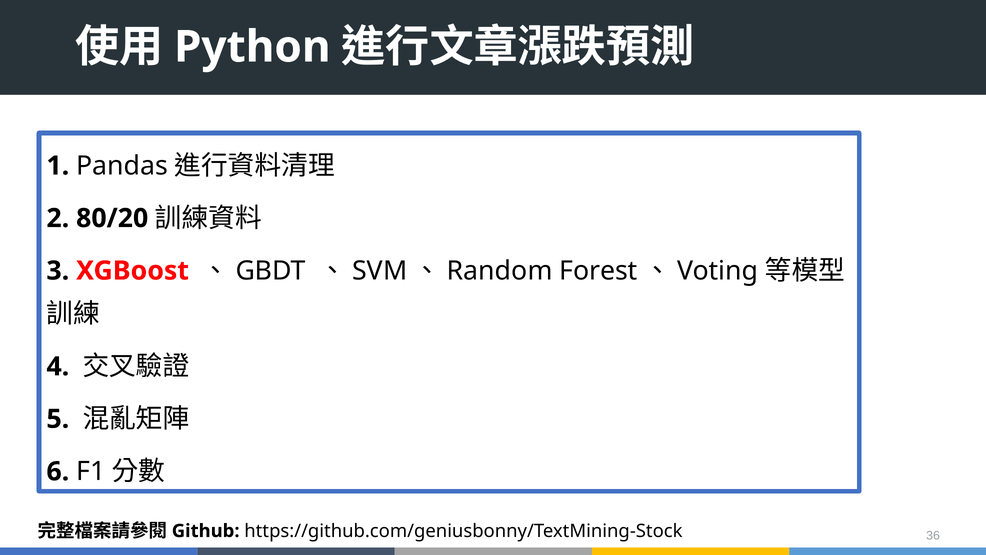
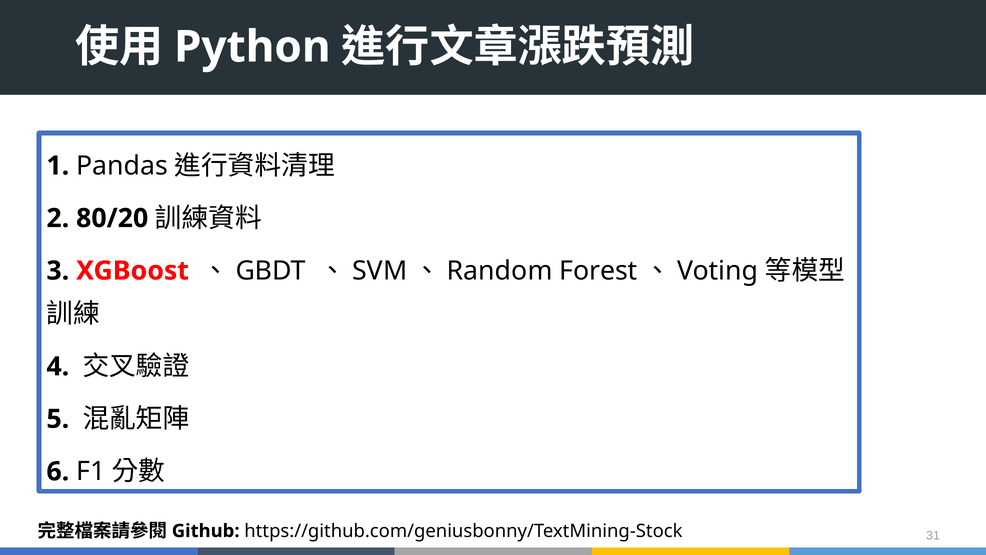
36: 36 -> 31
